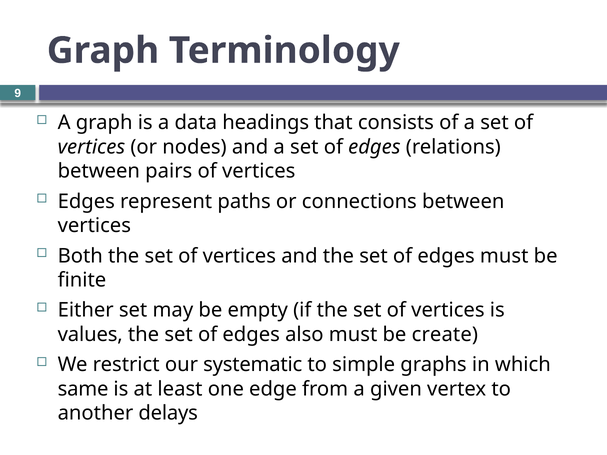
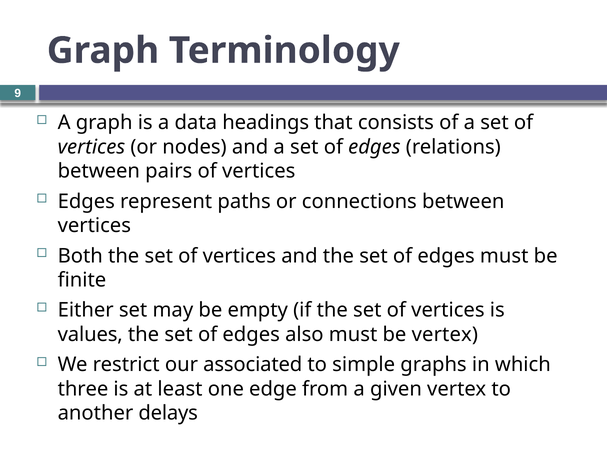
be create: create -> vertex
systematic: systematic -> associated
same: same -> three
